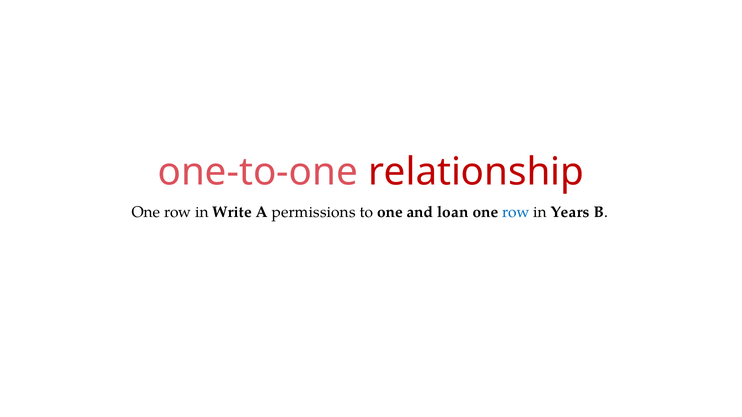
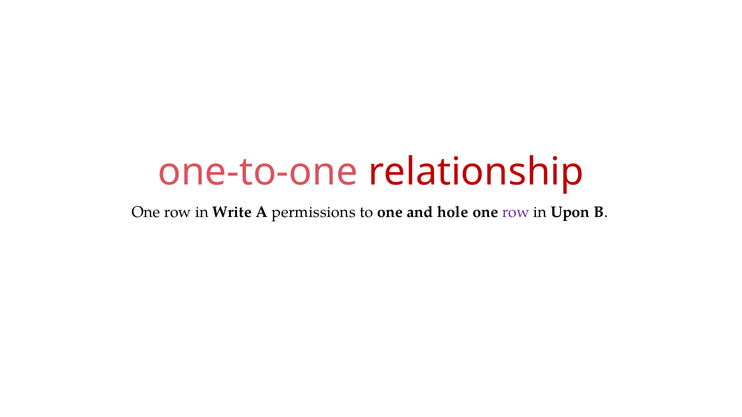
loan: loan -> hole
row at (516, 213) colour: blue -> purple
Years: Years -> Upon
